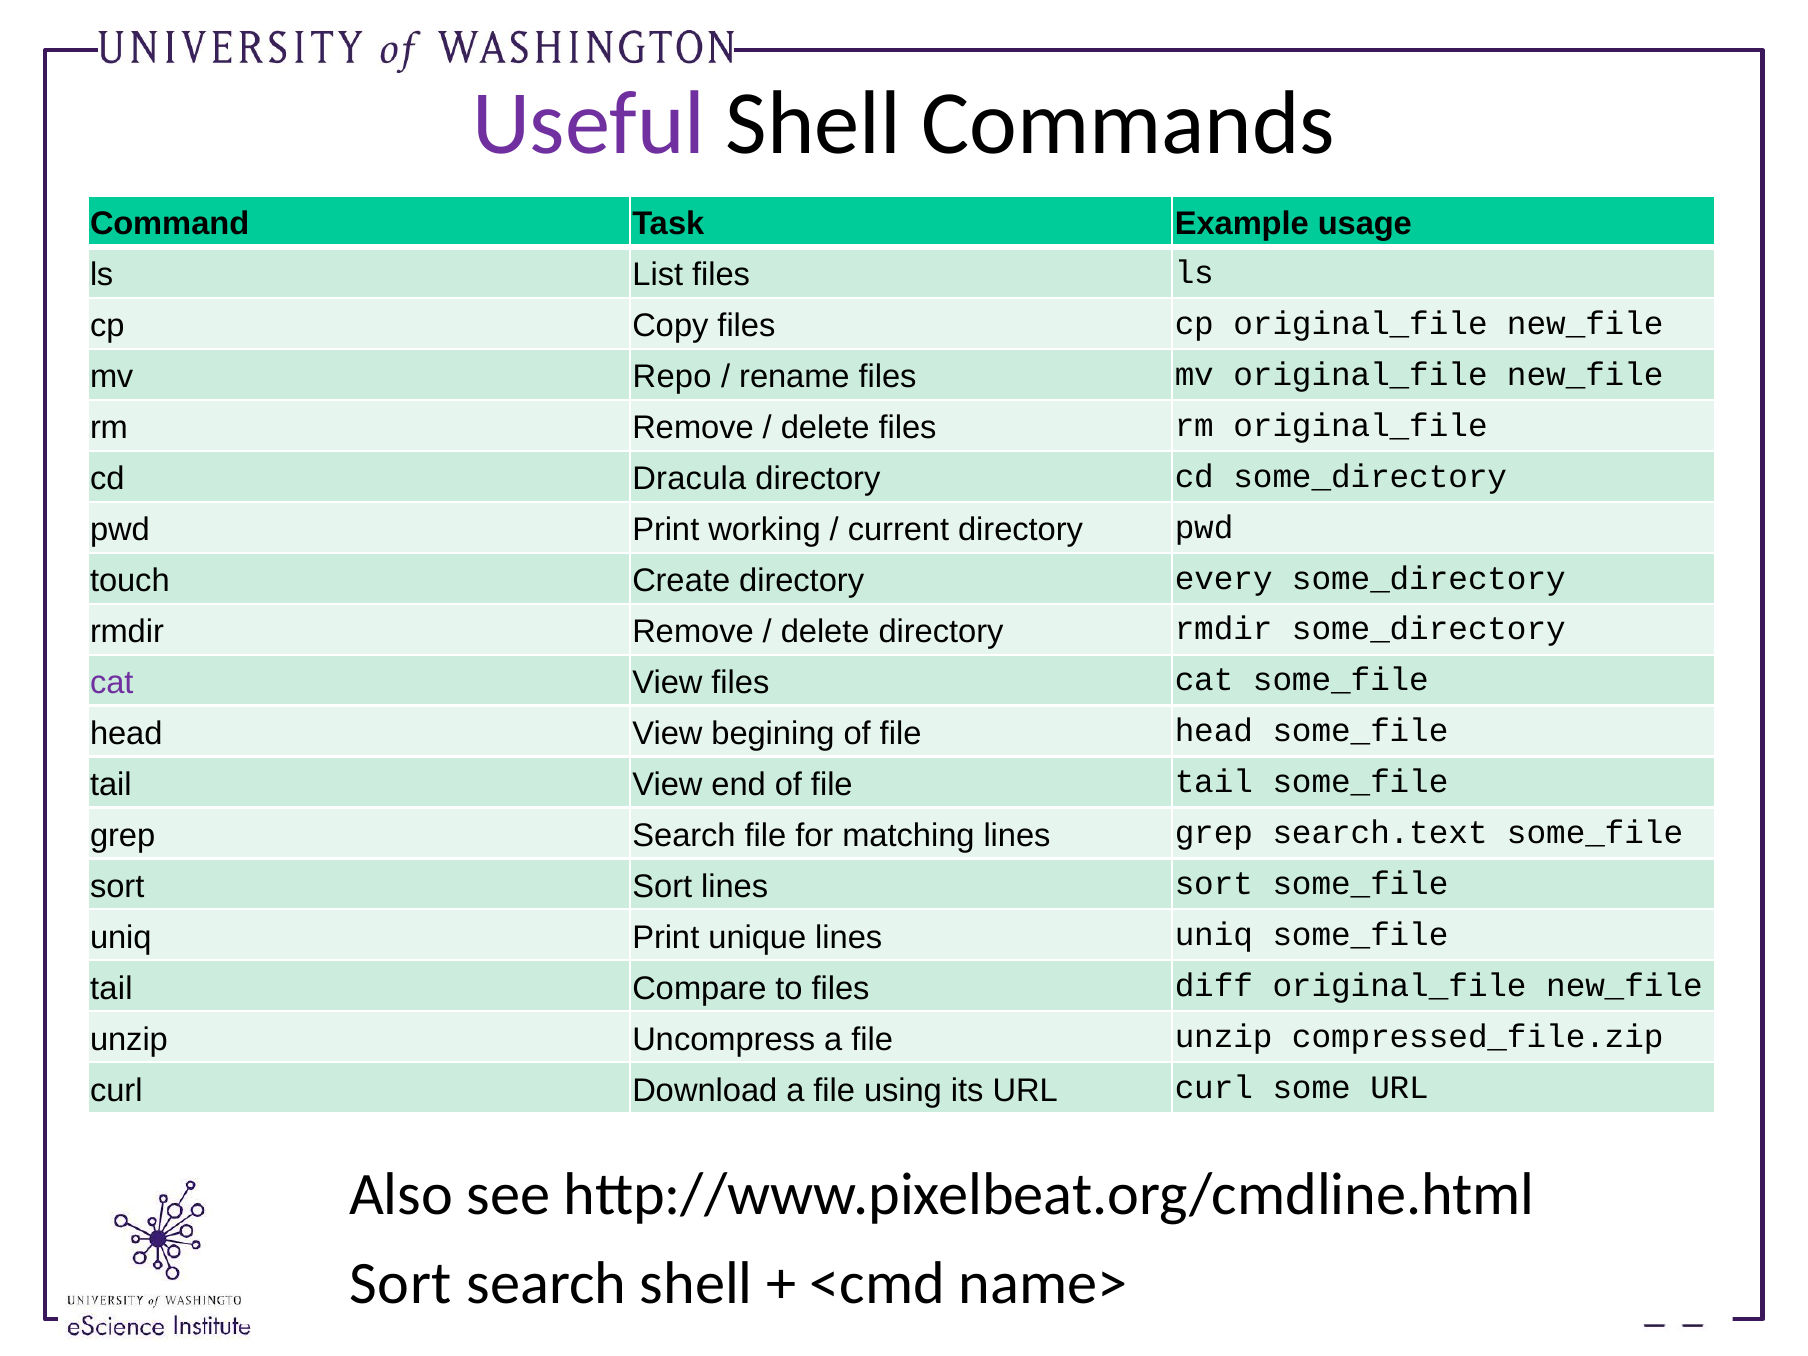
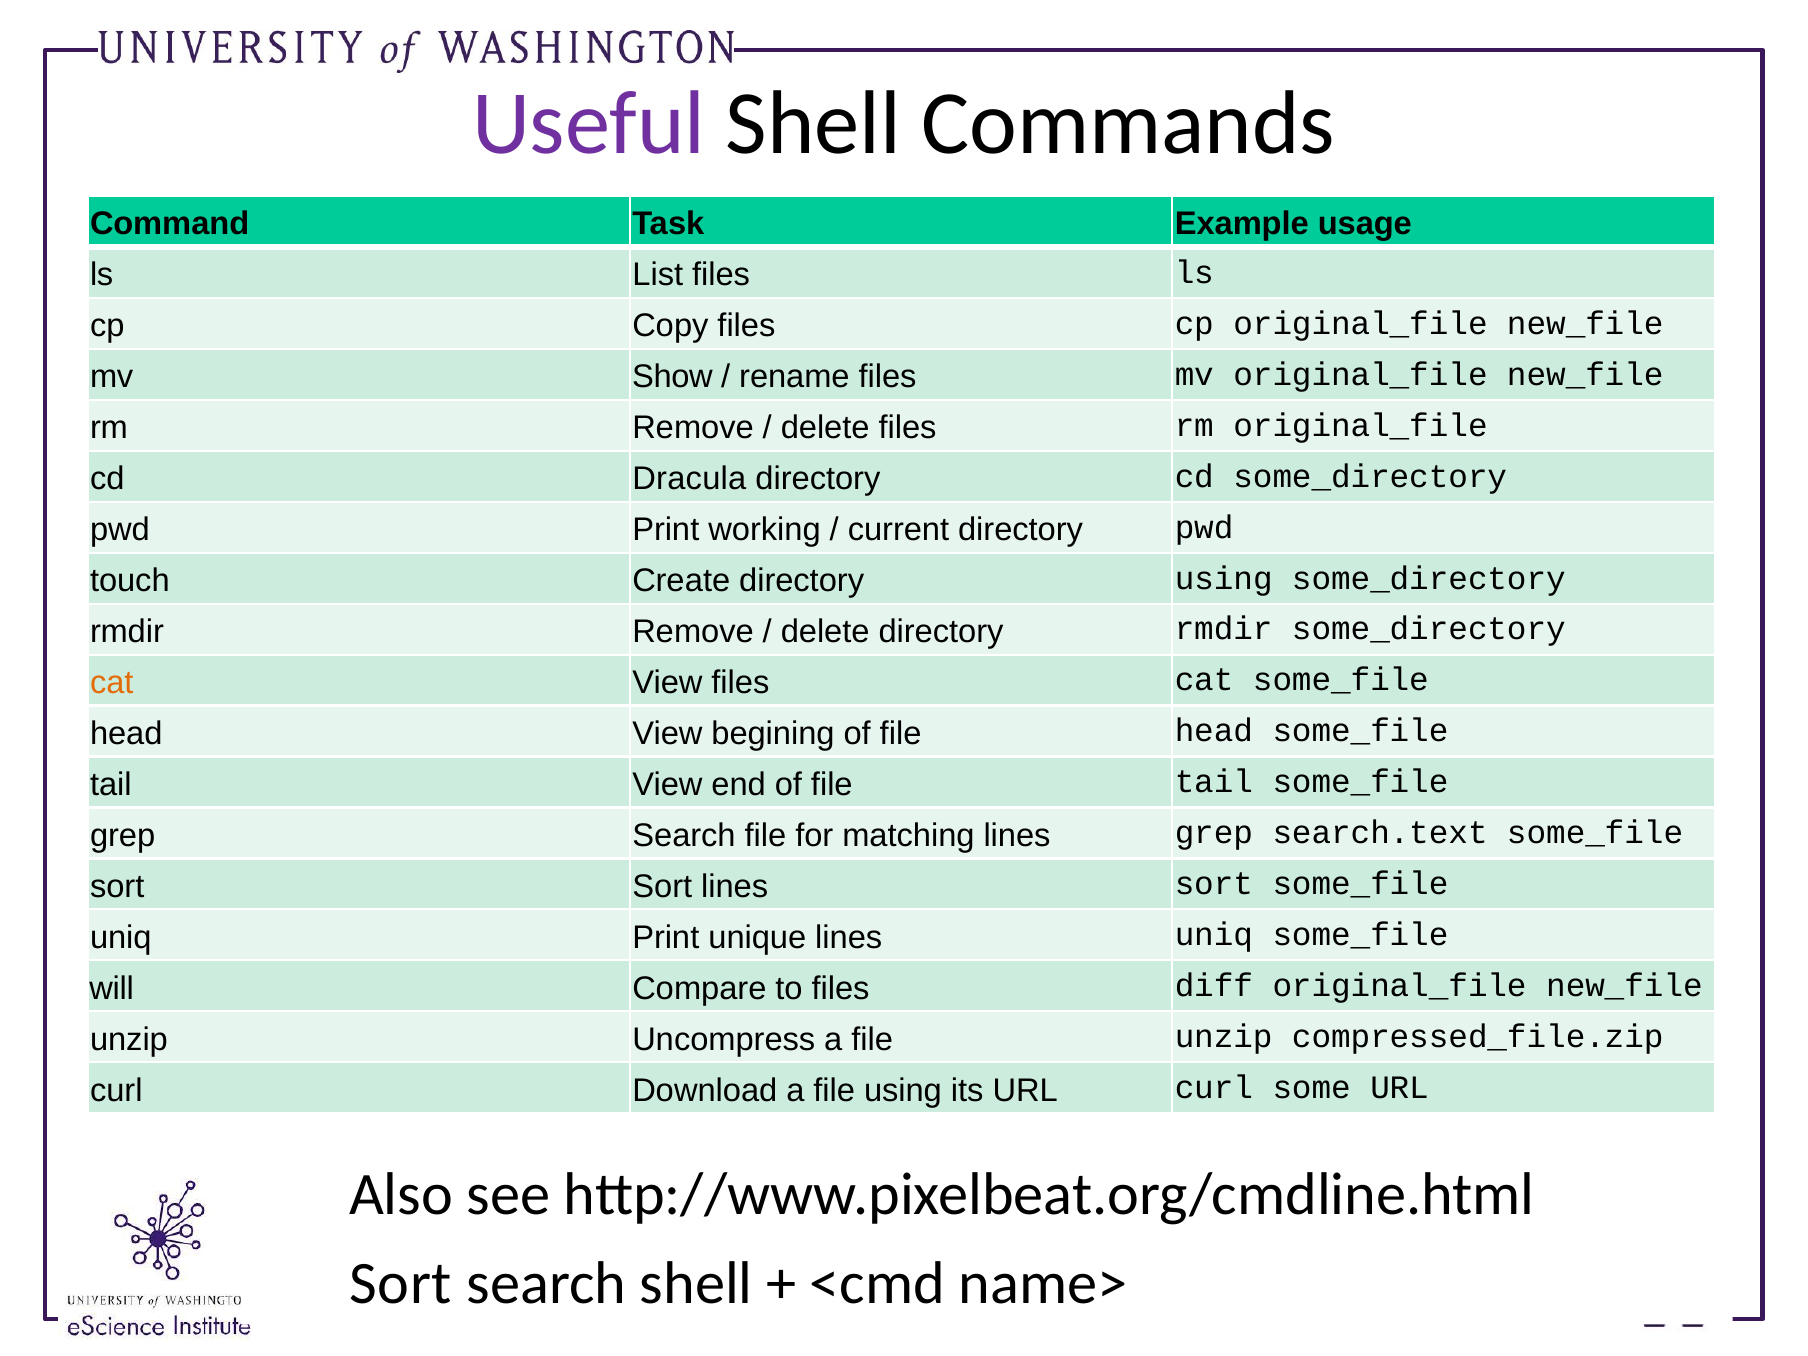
Repo: Repo -> Show
directory every: every -> using
cat at (112, 683) colour: purple -> orange
tail at (111, 989): tail -> will
